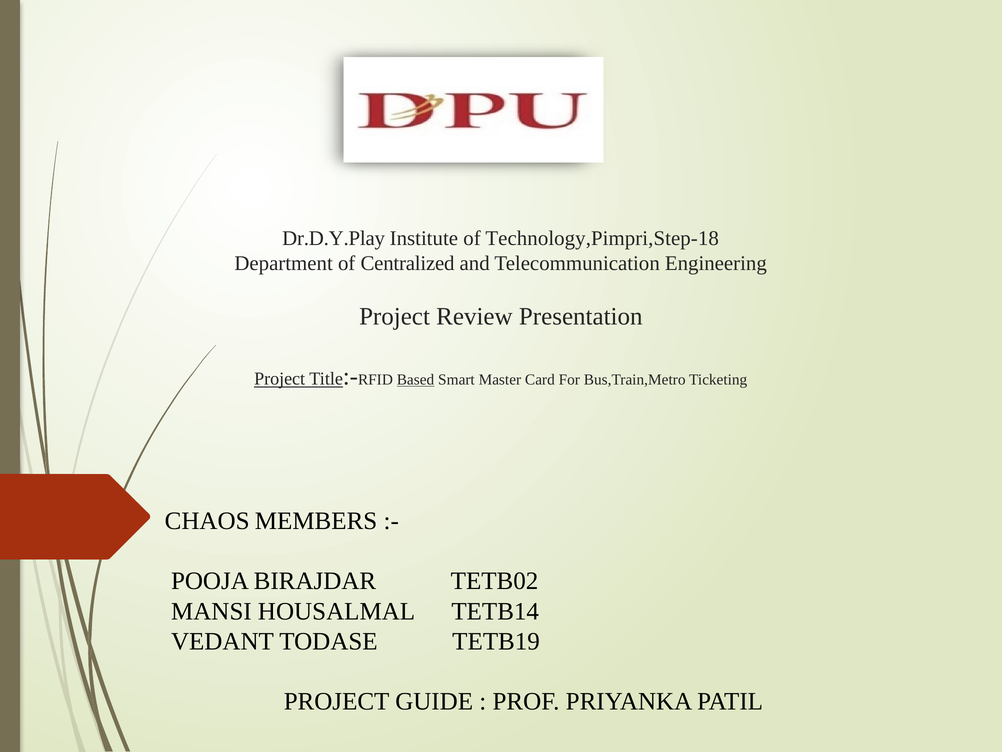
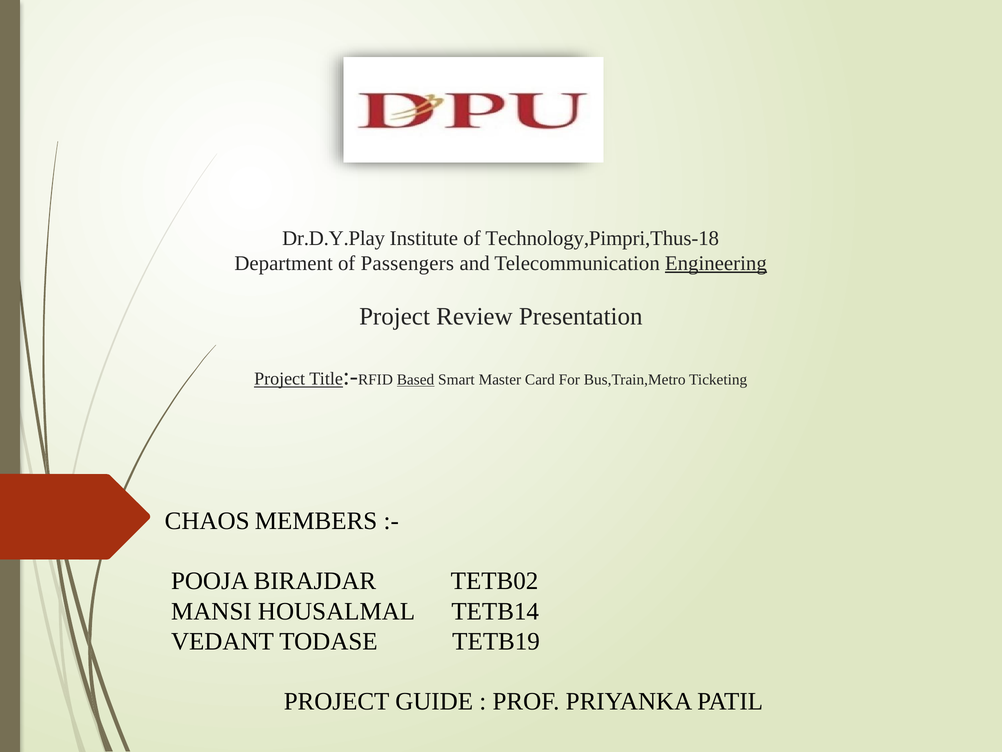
Technology,Pimpri,Step-18: Technology,Pimpri,Step-18 -> Technology,Pimpri,Thus-18
Centralized: Centralized -> Passengers
Engineering underline: none -> present
